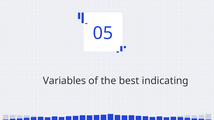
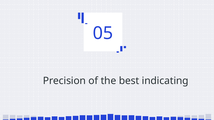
Variables: Variables -> Precision
